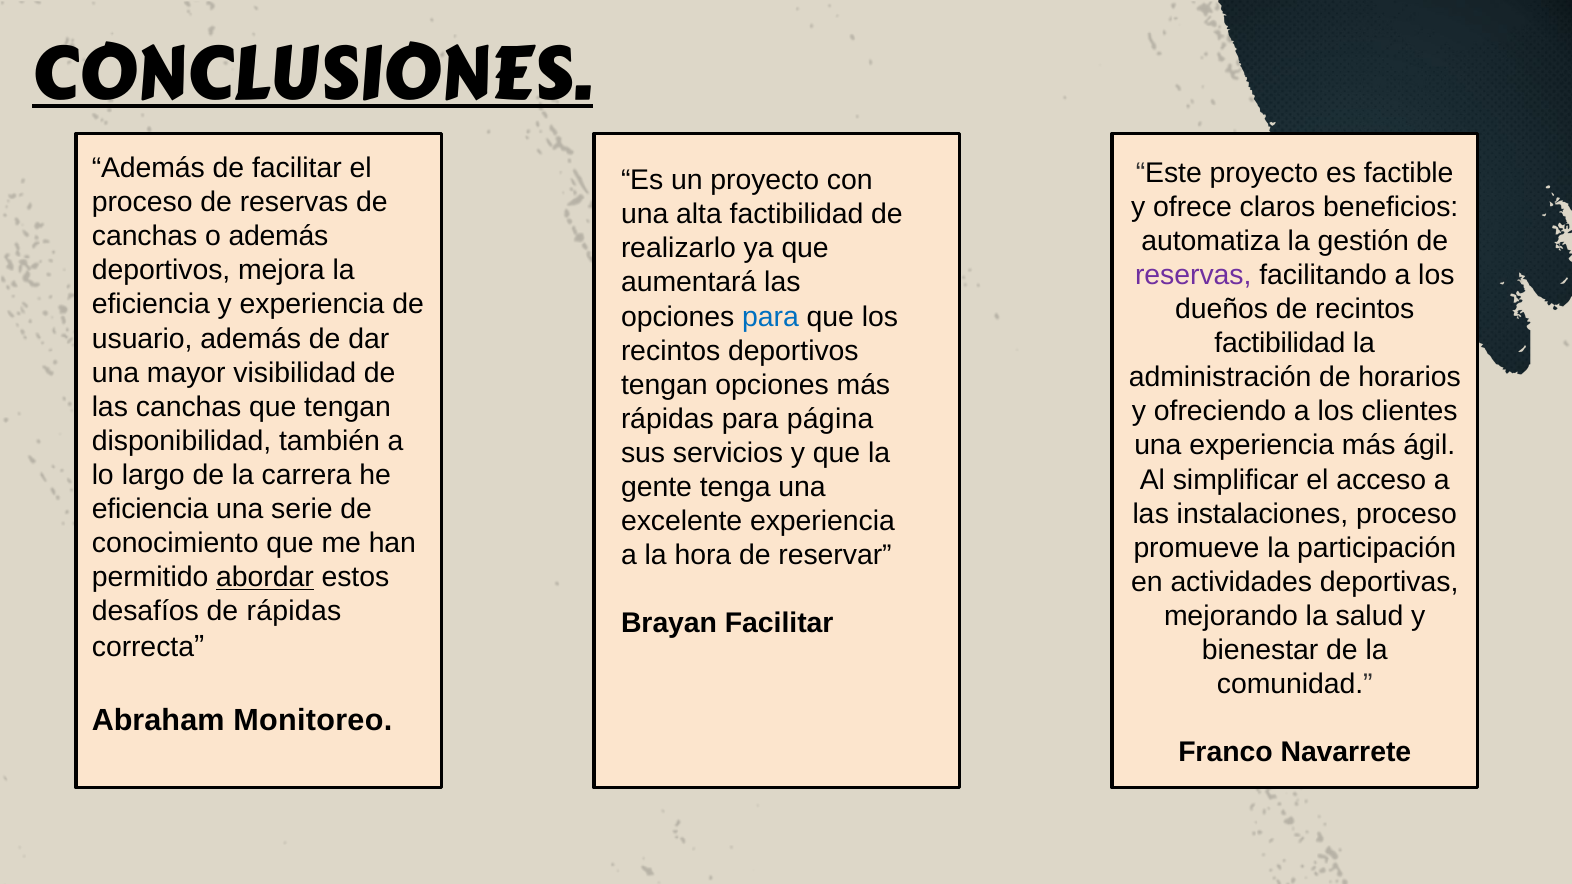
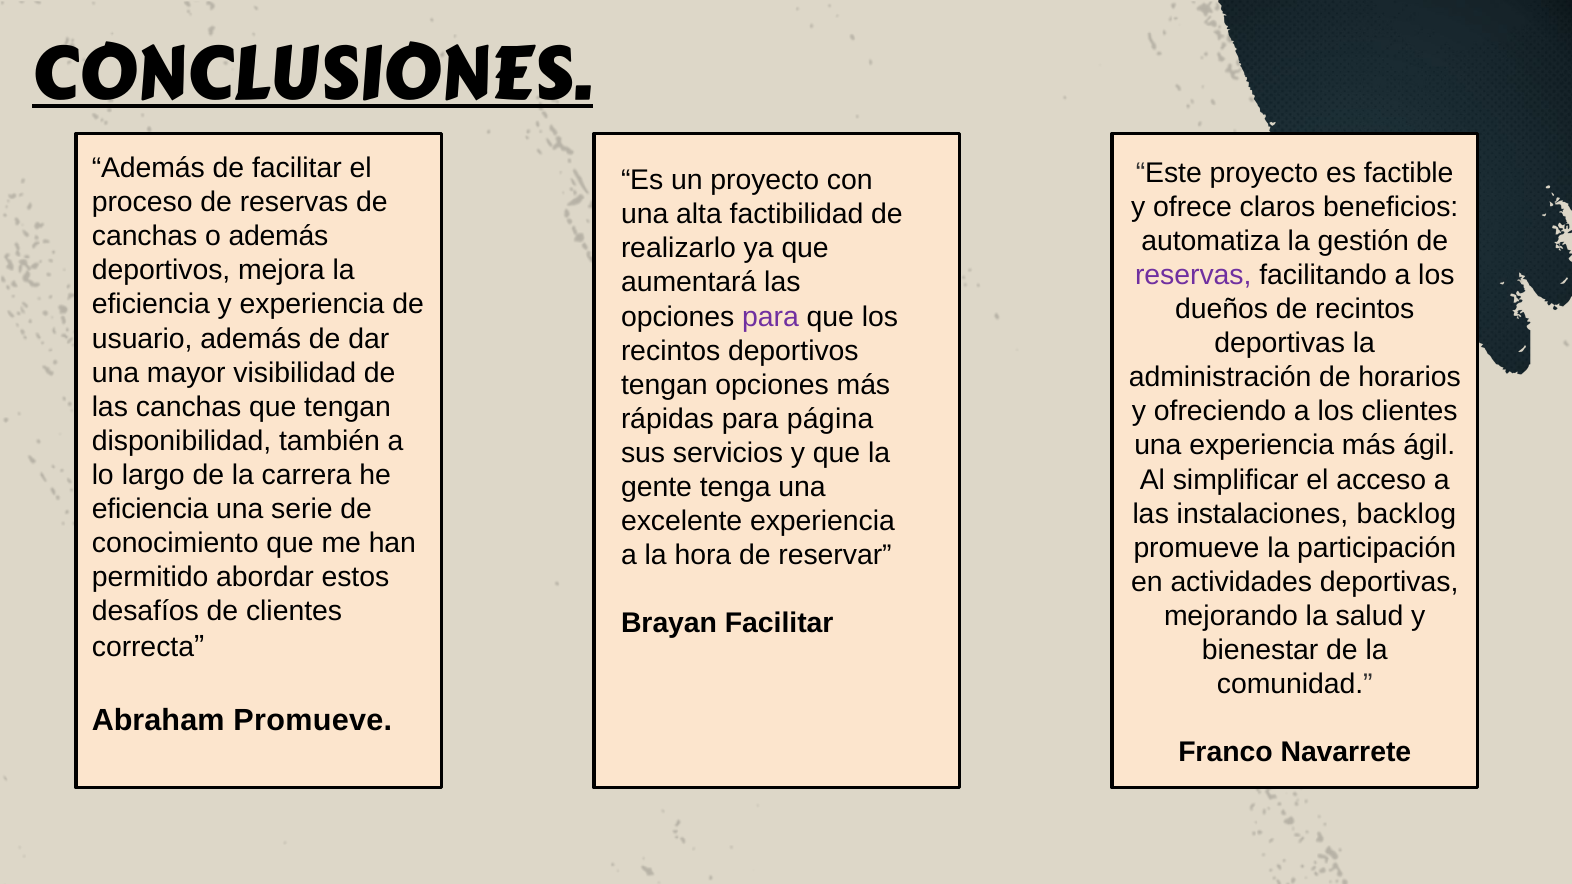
para at (771, 317) colour: blue -> purple
factibilidad at (1280, 343): factibilidad -> deportivas
instalaciones proceso: proceso -> backlog
abordar underline: present -> none
de rápidas: rápidas -> clientes
Abraham Monitoreo: Monitoreo -> Promueve
